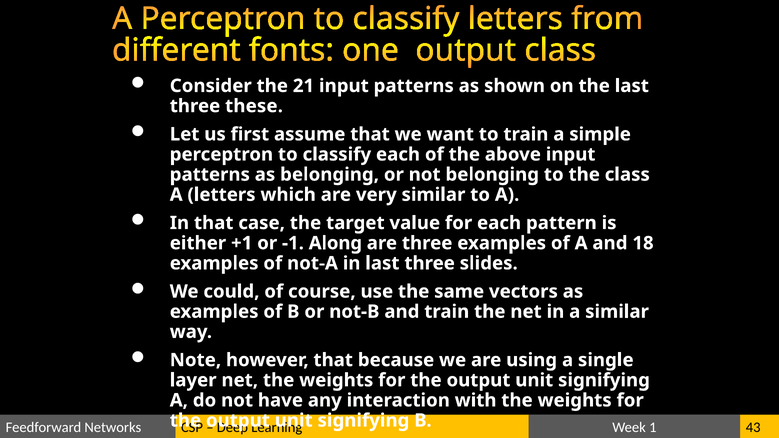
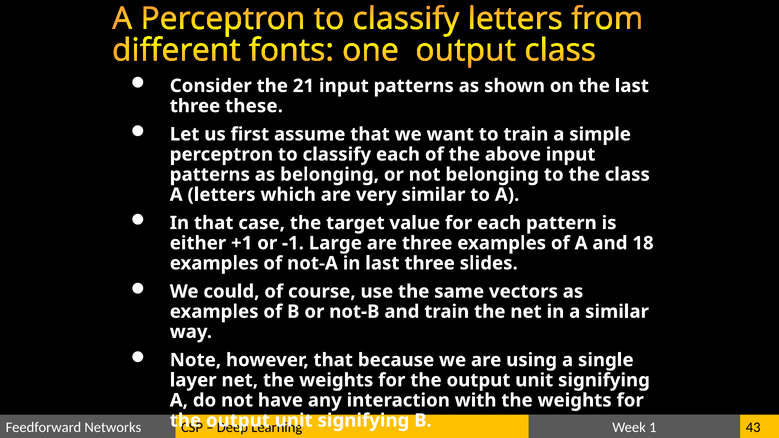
Along: Along -> Large
